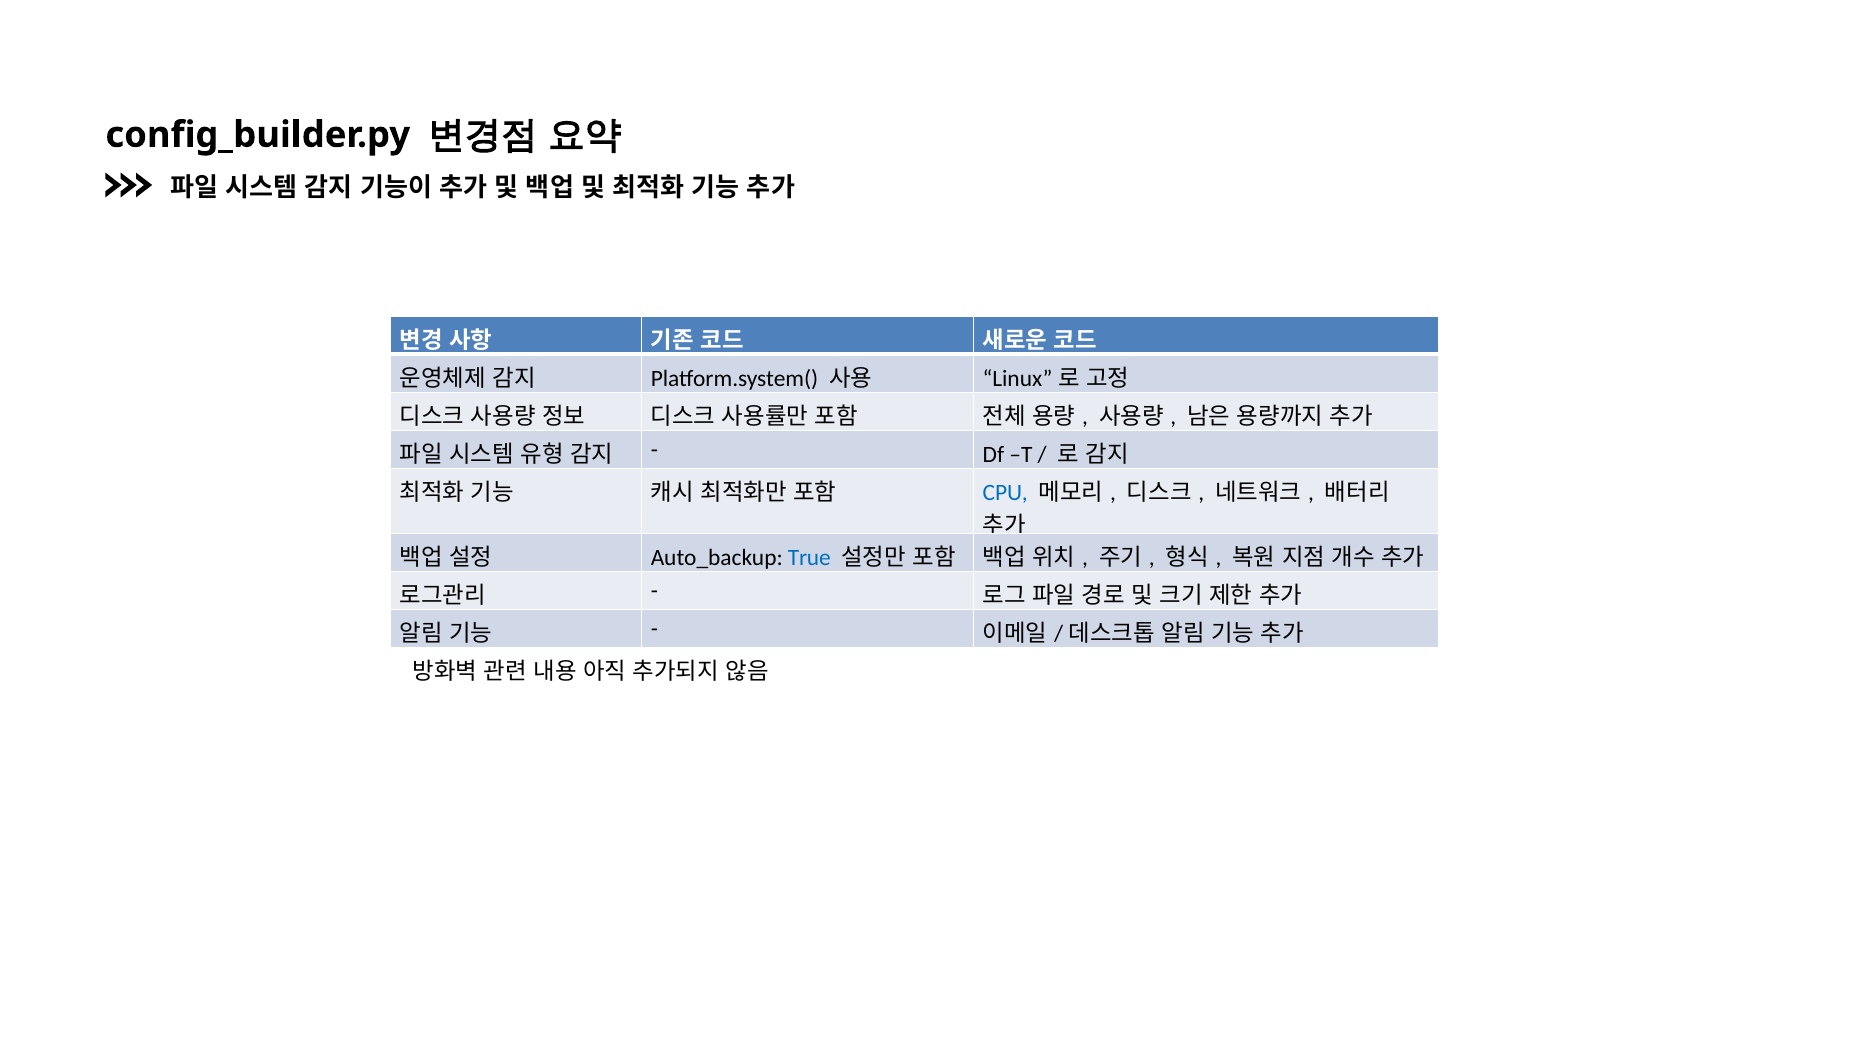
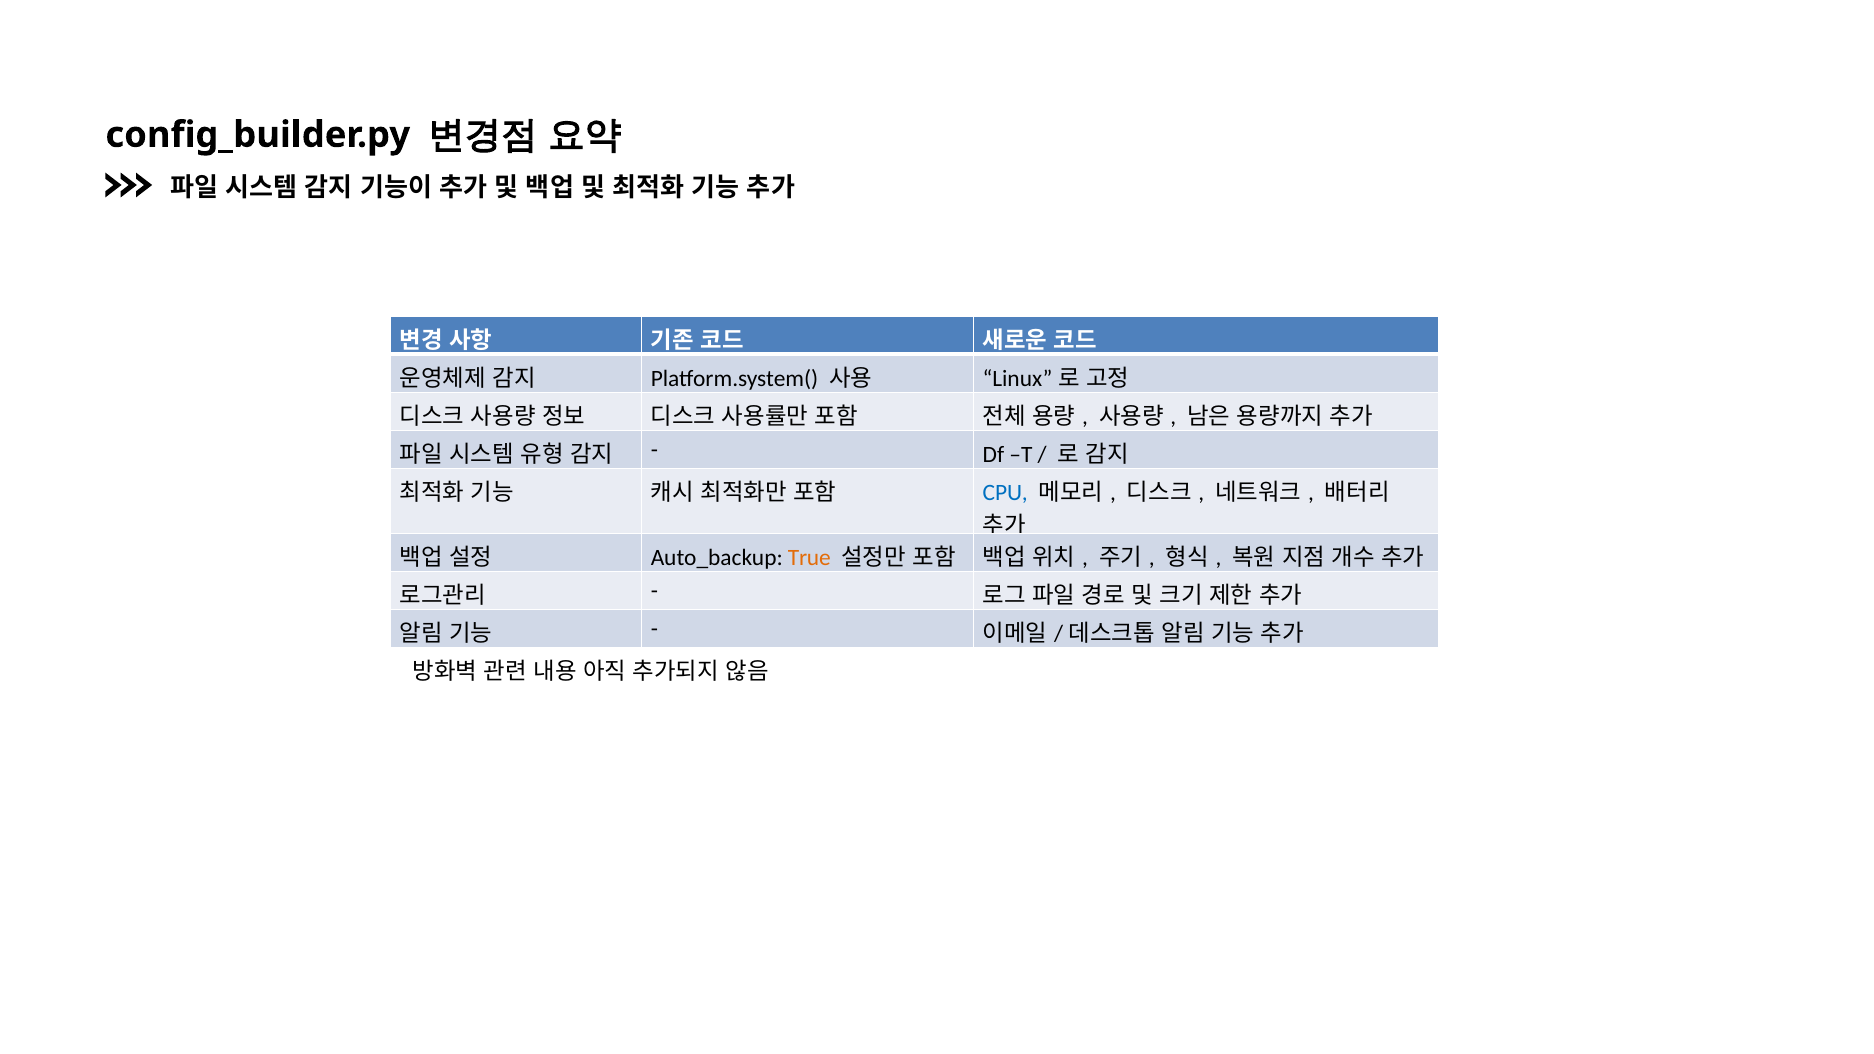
True colour: blue -> orange
